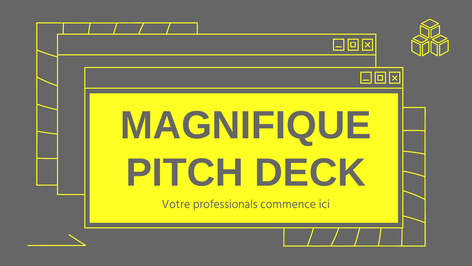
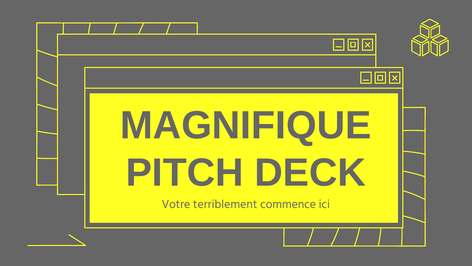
professionals: professionals -> terriblement
